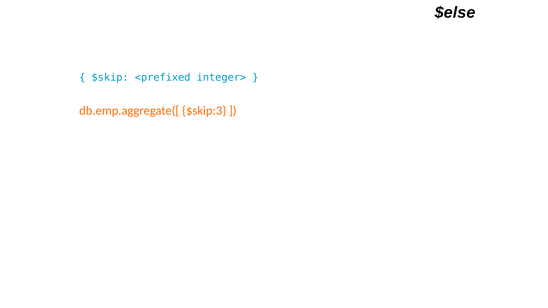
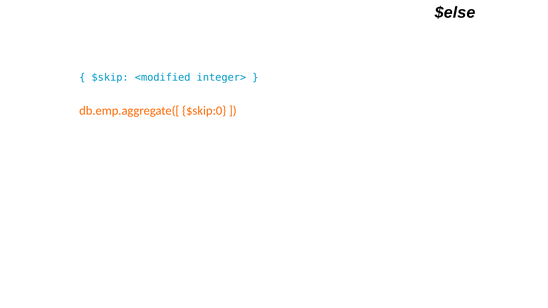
<prefixed: <prefixed -> <modified
$skip:3: $skip:3 -> $skip:0
